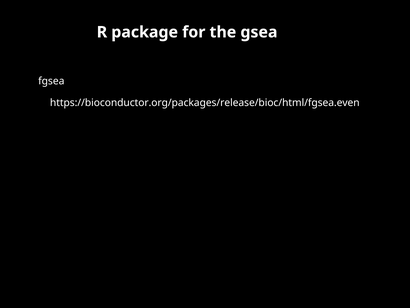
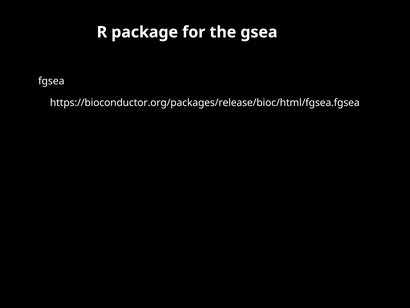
https://bioconductor.org/packages/release/bioc/html/fgsea.even: https://bioconductor.org/packages/release/bioc/html/fgsea.even -> https://bioconductor.org/packages/release/bioc/html/fgsea.fgsea
